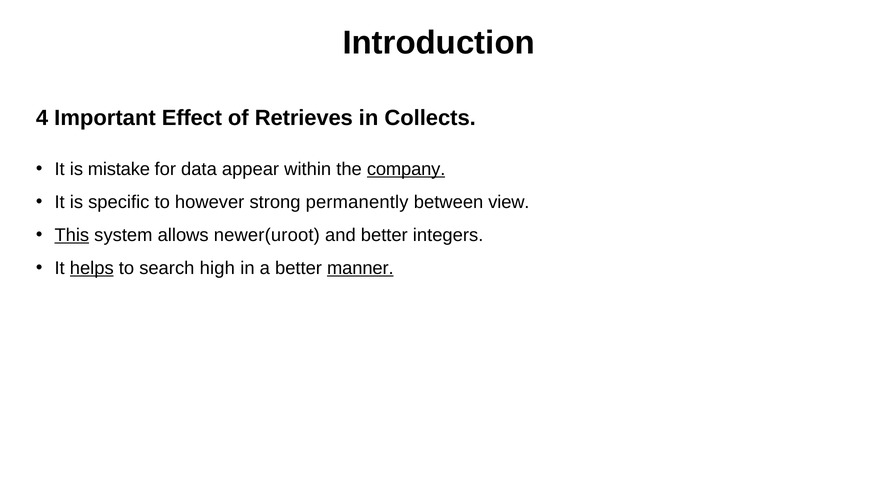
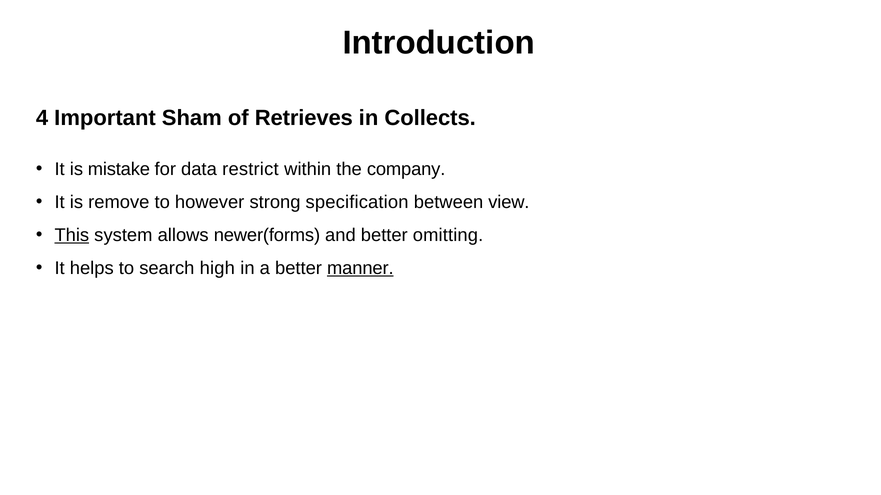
Effect: Effect -> Sham
appear: appear -> restrict
company underline: present -> none
specific: specific -> remove
permanently: permanently -> specification
newer(uroot: newer(uroot -> newer(forms
integers: integers -> omitting
helps underline: present -> none
